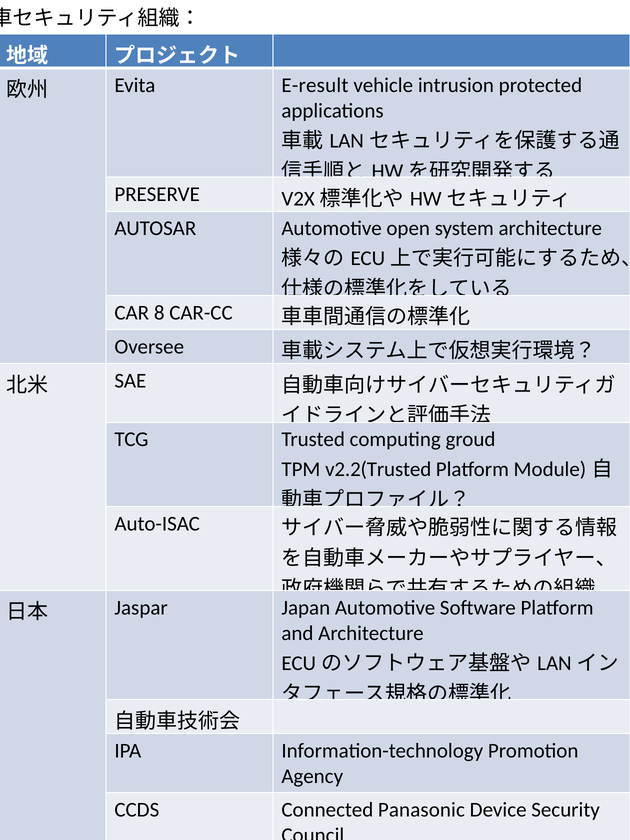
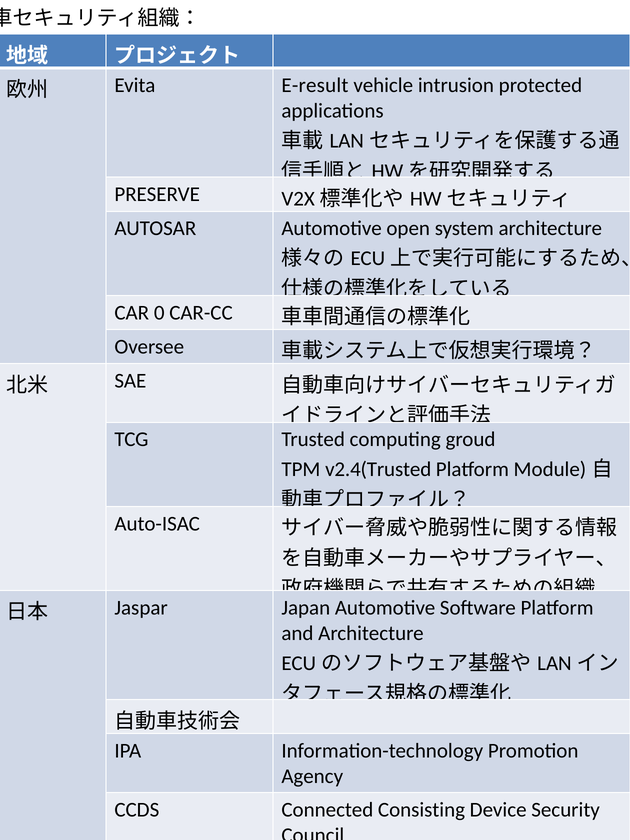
8: 8 -> 0
v2.2(Trusted: v2.2(Trusted -> v2.4(Trusted
Panasonic: Panasonic -> Consisting
